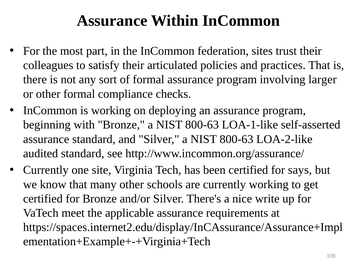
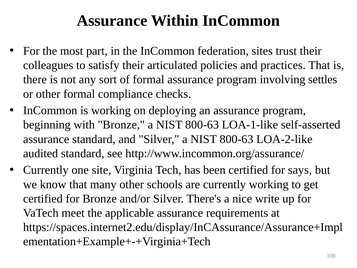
larger: larger -> settles
